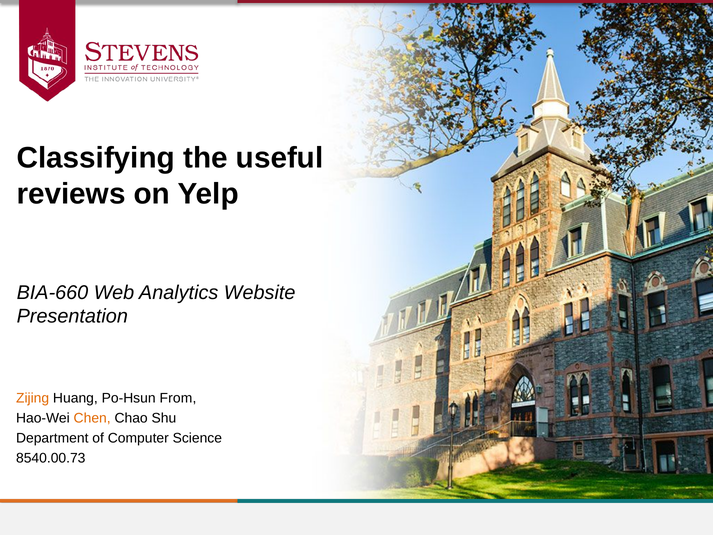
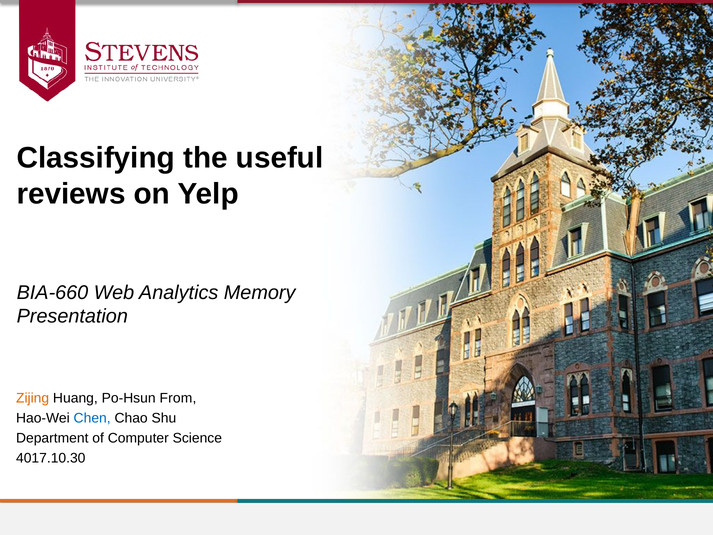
Website: Website -> Memory
Chen colour: orange -> blue
8540.00.73: 8540.00.73 -> 4017.10.30
